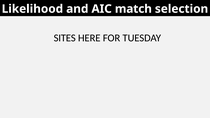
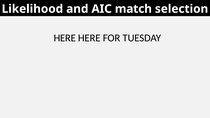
SITES at (65, 38): SITES -> HERE
